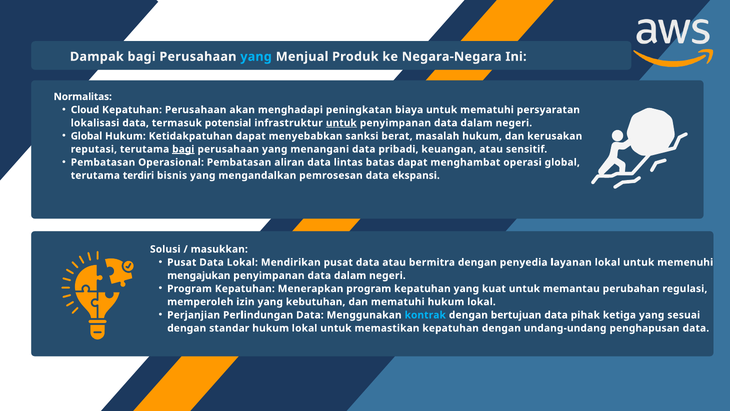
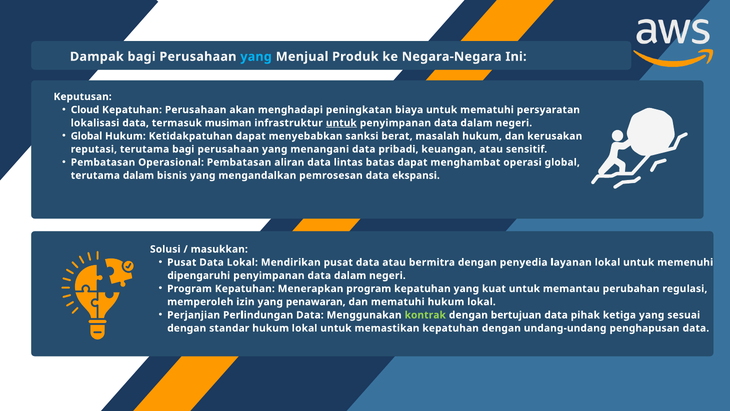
Normalitas: Normalitas -> Keputusan
potensial: potensial -> musiman
bagi at (183, 149) underline: present -> none
terutama terdiri: terdiri -> dalam
mengajukan: mengajukan -> dipengaruhi
kebutuhan: kebutuhan -> penawaran
kontrak colour: light blue -> light green
